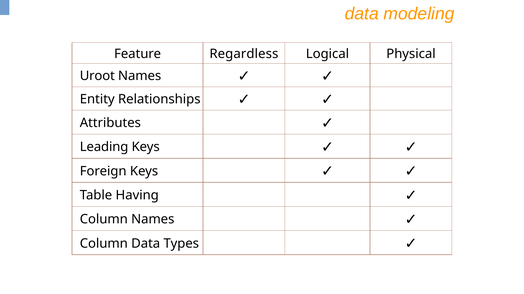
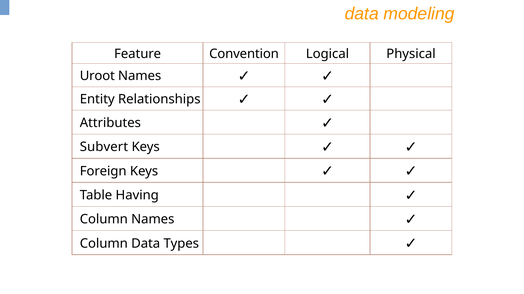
Regardless: Regardless -> Convention
Leading: Leading -> Subvert
